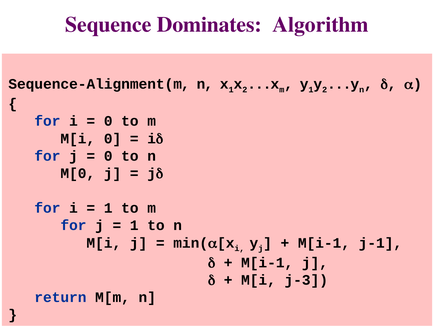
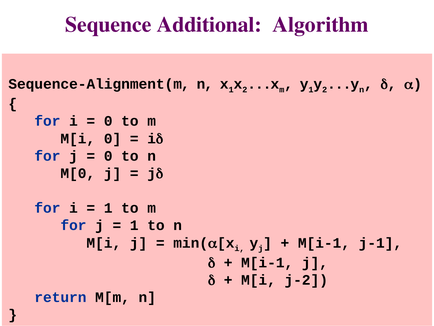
Dominates: Dominates -> Additional
j-3: j-3 -> j-2
